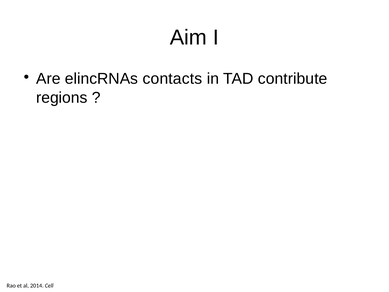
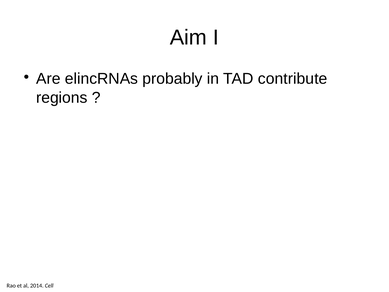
contacts: contacts -> probably
